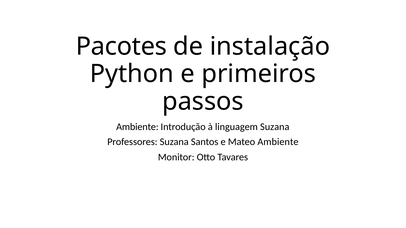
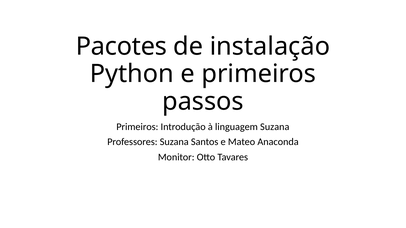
Ambiente at (137, 127): Ambiente -> Primeiros
Mateo Ambiente: Ambiente -> Anaconda
